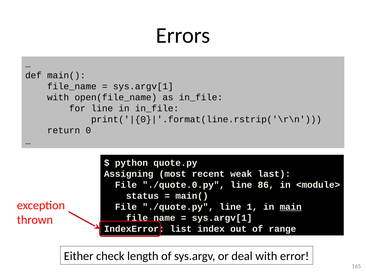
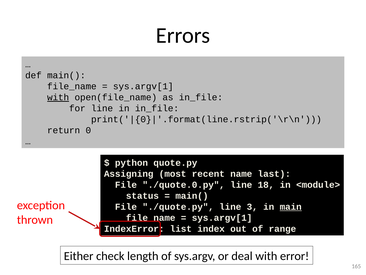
with at (58, 97) underline: none -> present
weak: weak -> name
86: 86 -> 18
1: 1 -> 3
